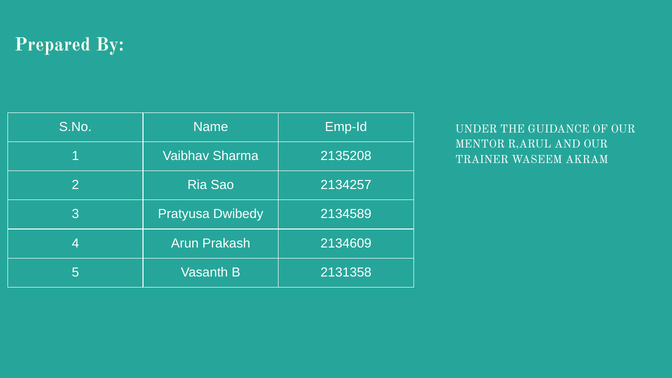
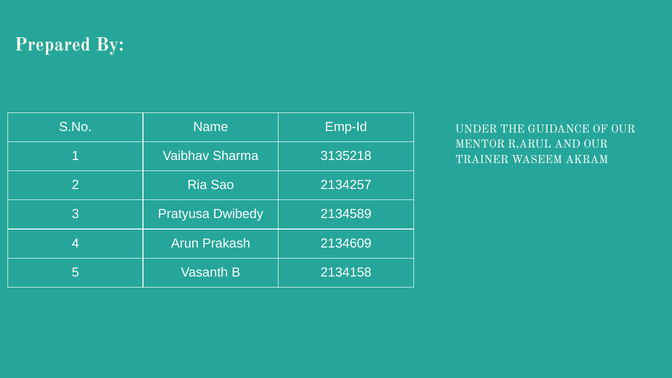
2135208: 2135208 -> 3135218
2131358: 2131358 -> 2134158
